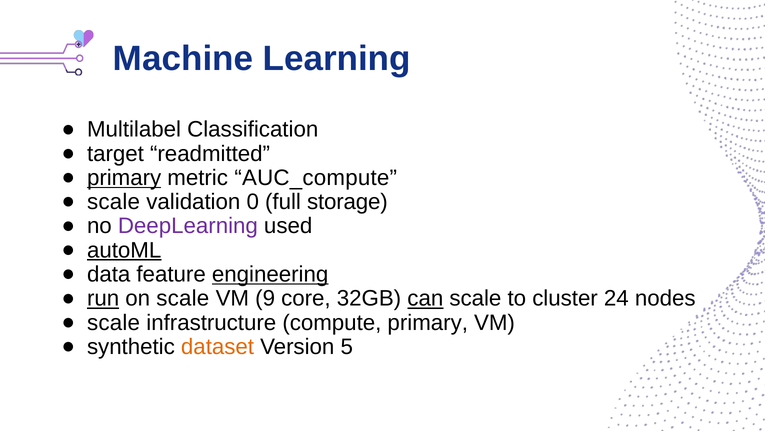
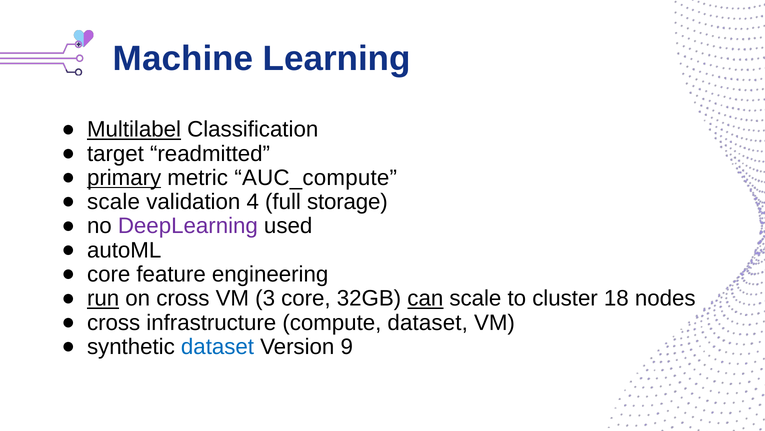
Multilabel underline: none -> present
0: 0 -> 4
autoML underline: present -> none
data at (109, 274): data -> core
engineering underline: present -> none
on scale: scale -> cross
9: 9 -> 3
24: 24 -> 18
scale at (114, 322): scale -> cross
compute primary: primary -> dataset
dataset at (217, 346) colour: orange -> blue
5: 5 -> 9
